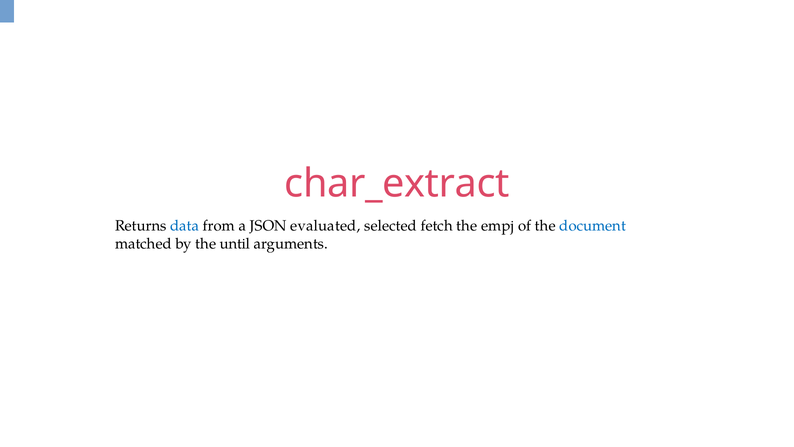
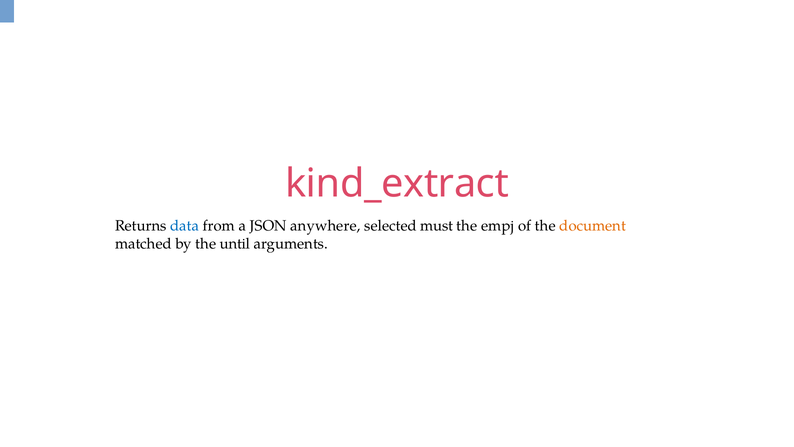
char_extract: char_extract -> kind_extract
evaluated: evaluated -> anywhere
fetch: fetch -> must
document colour: blue -> orange
